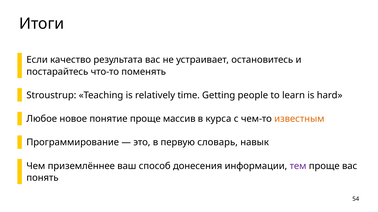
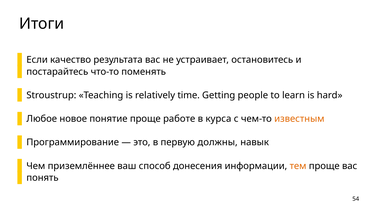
массив: массив -> работе
словарь: словарь -> должны
тем colour: purple -> orange
